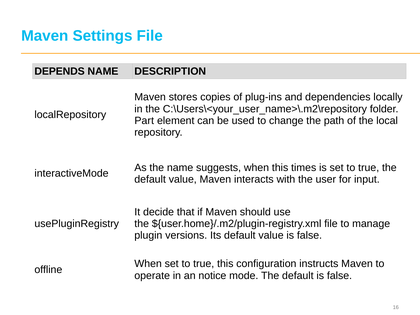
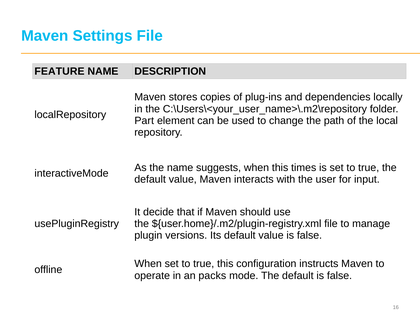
DEPENDS: DEPENDS -> FEATURE
notice: notice -> packs
